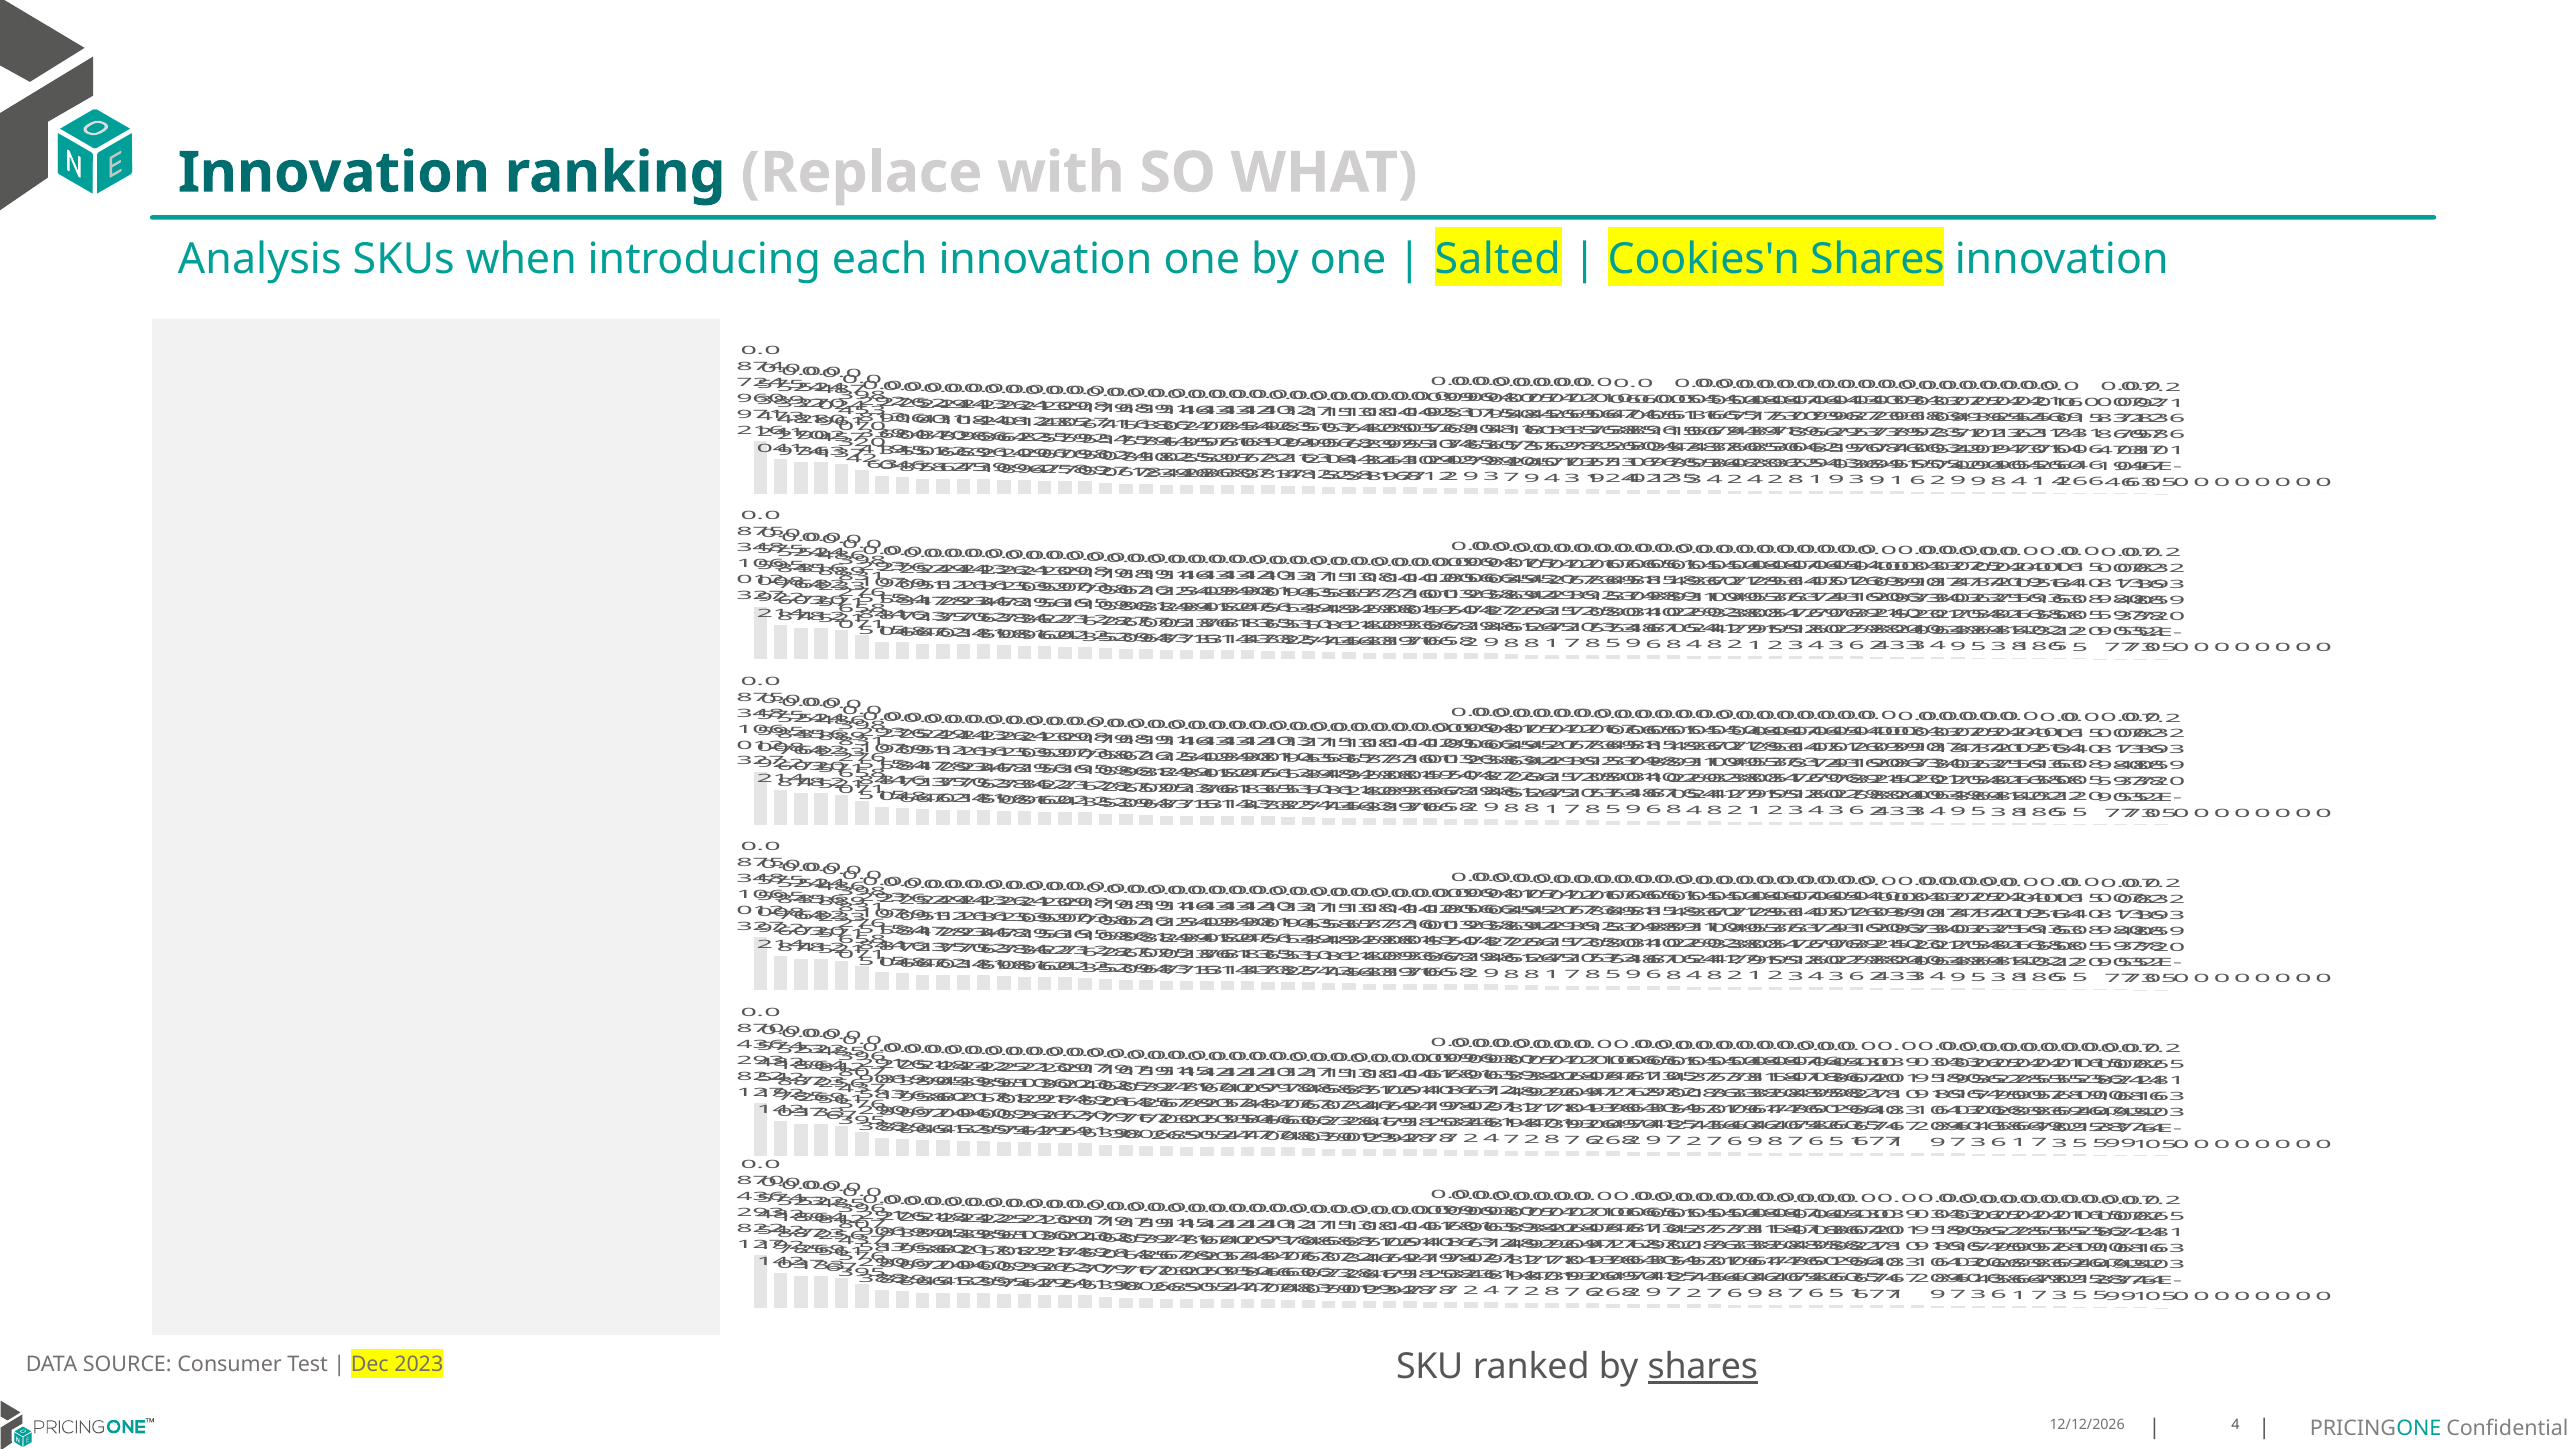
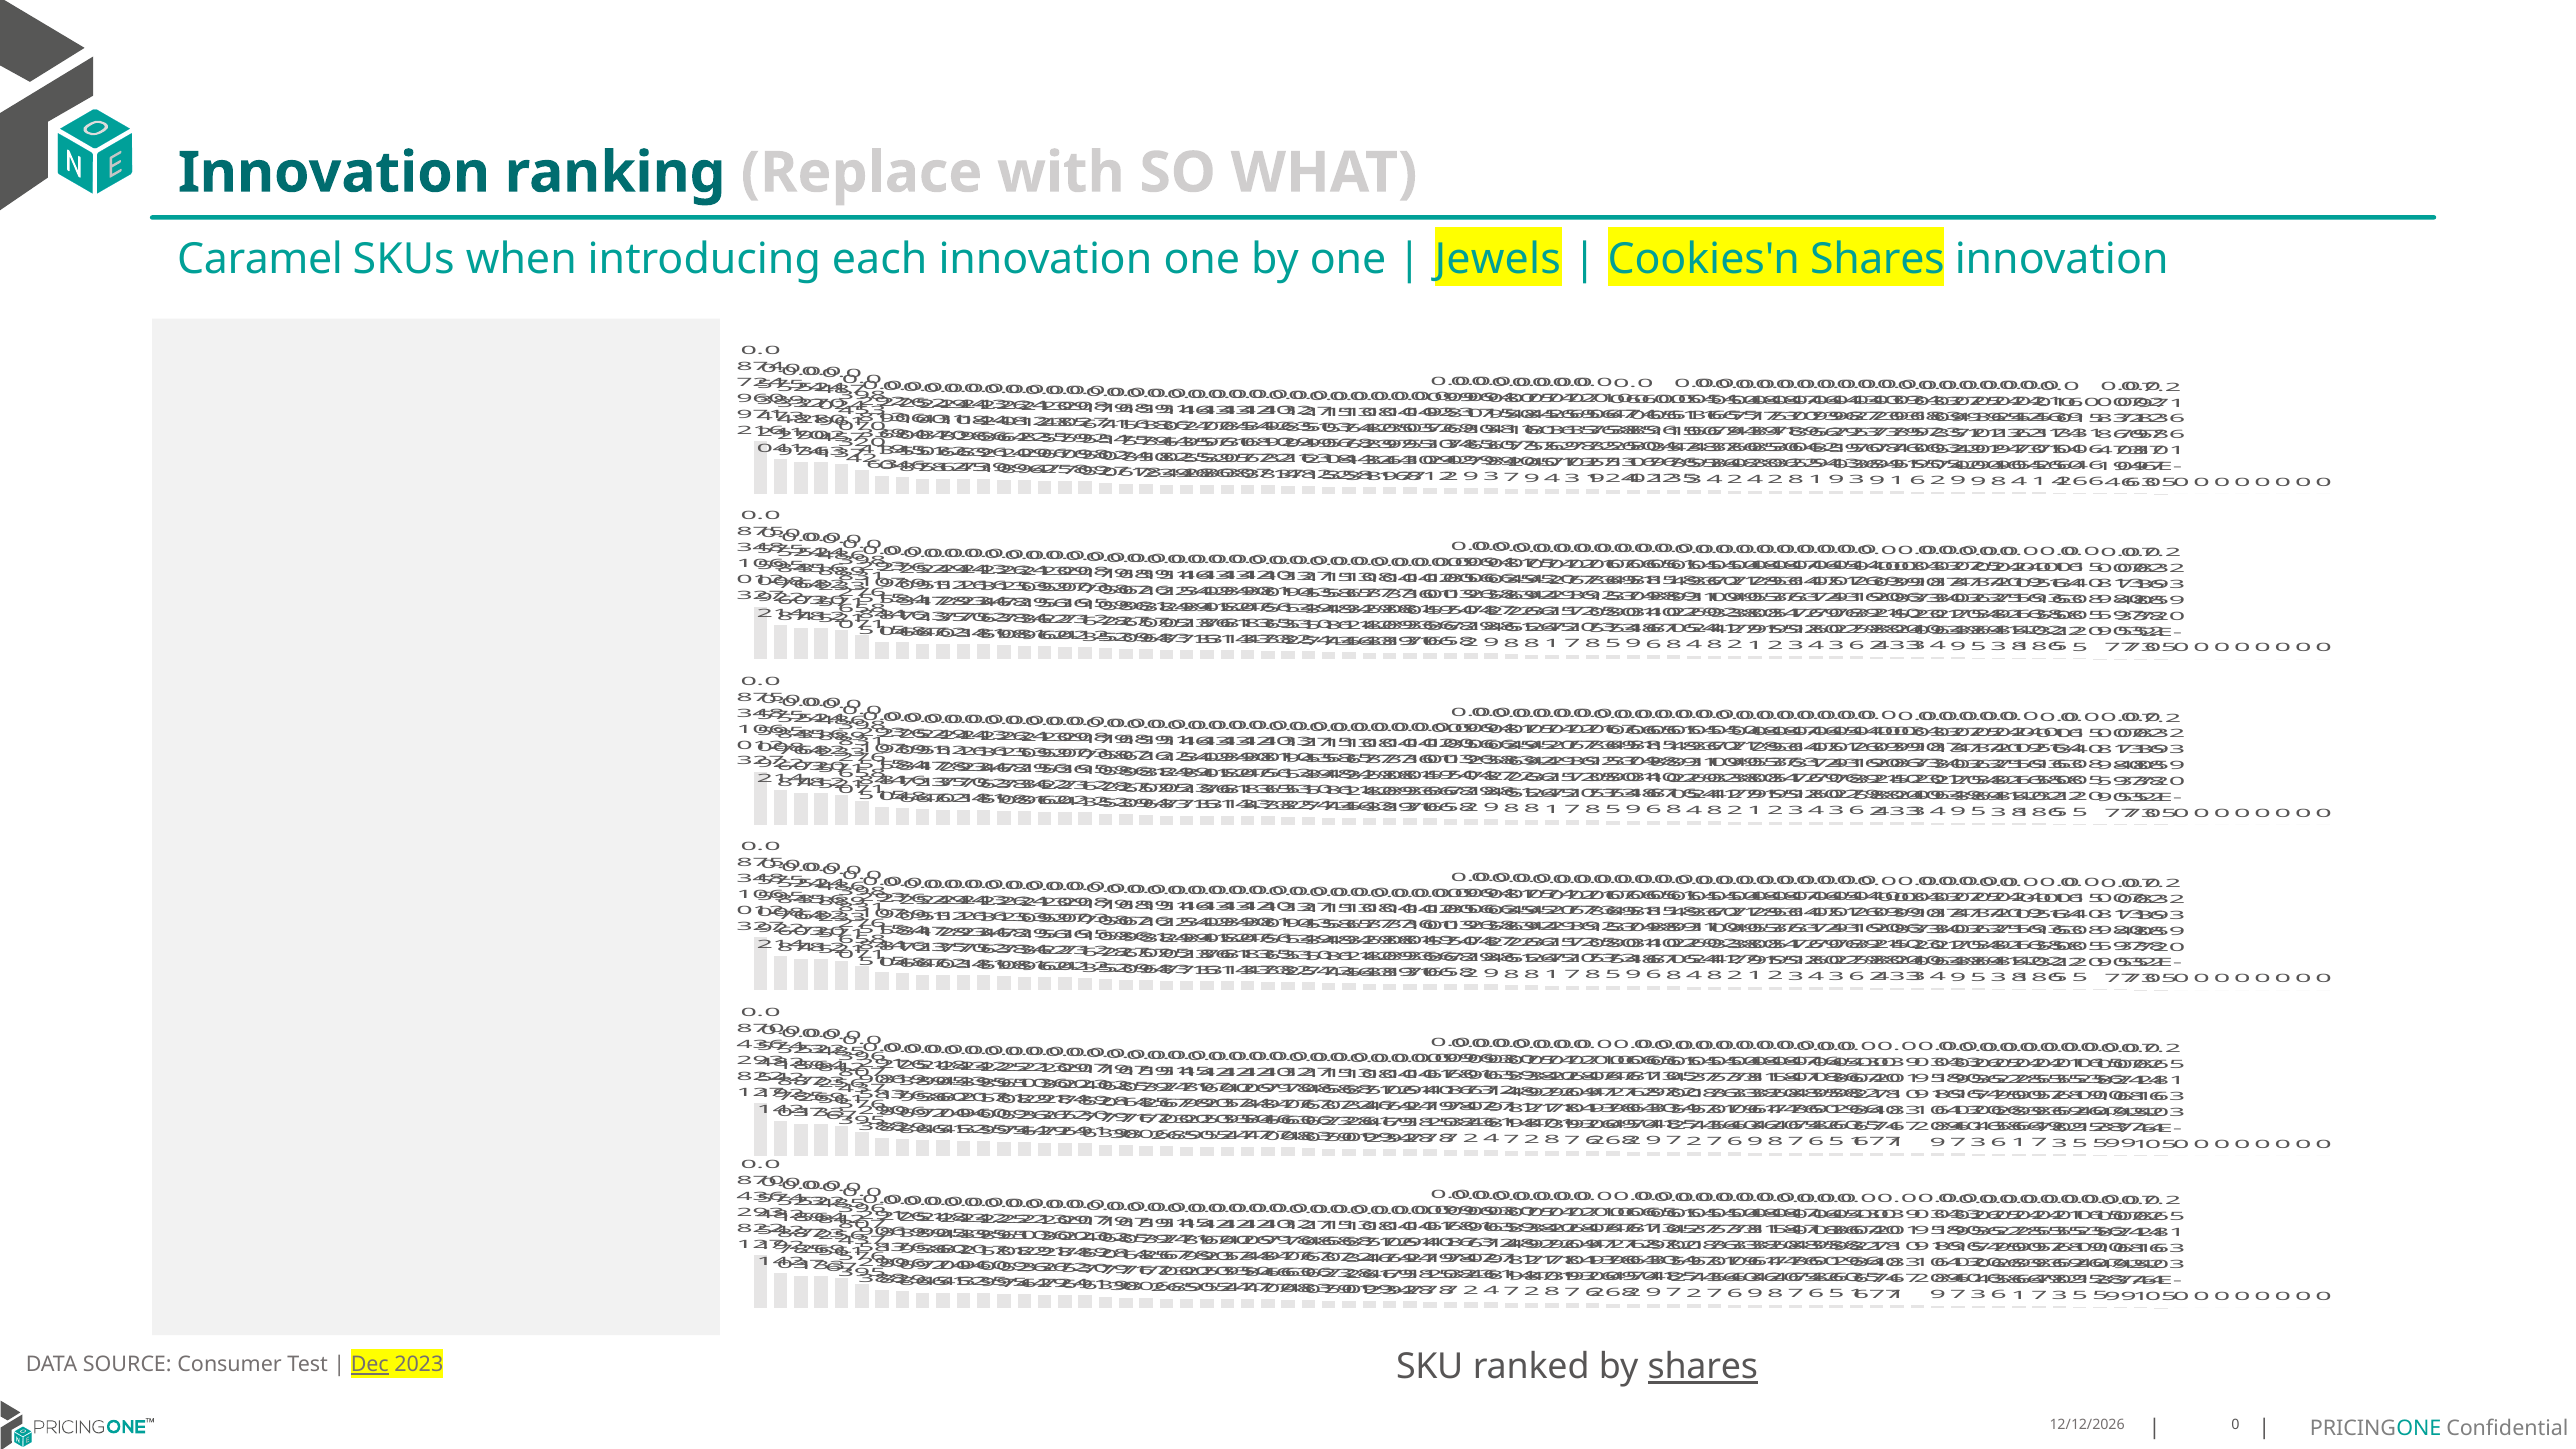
Analysis: Analysis -> Caramel
Salted: Salted -> Jewels
Dec underline: none -> present
4 at (2235, 1425): 4 -> 0
